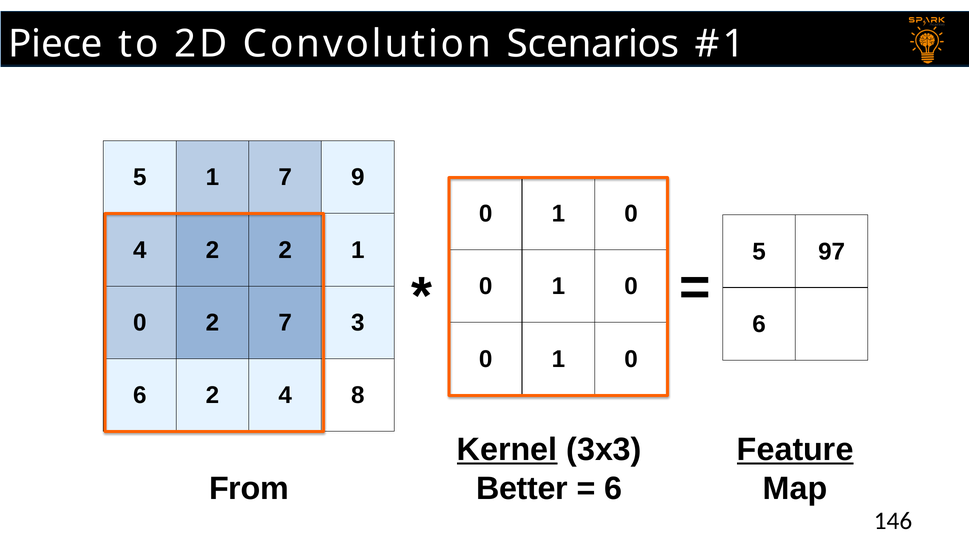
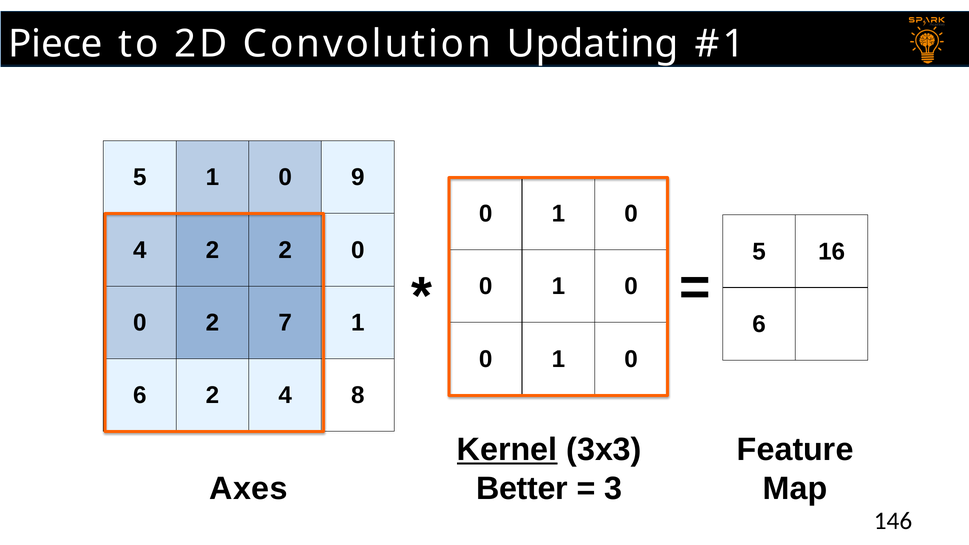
Scenarios: Scenarios -> Updating
5 1 7: 7 -> 0
1 at (358, 250): 1 -> 0
97: 97 -> 16
3 at (358, 323): 3 -> 1
Feature underline: present -> none
6 at (613, 488): 6 -> 3
From: From -> Axes
